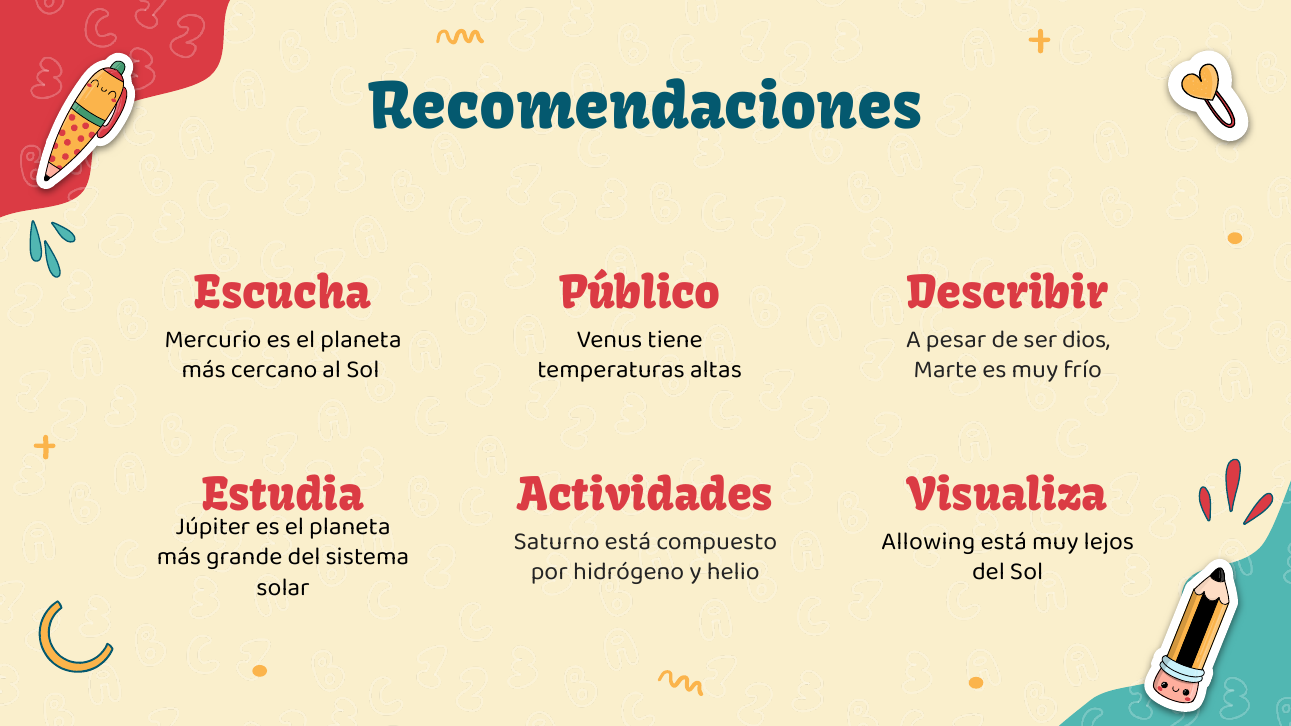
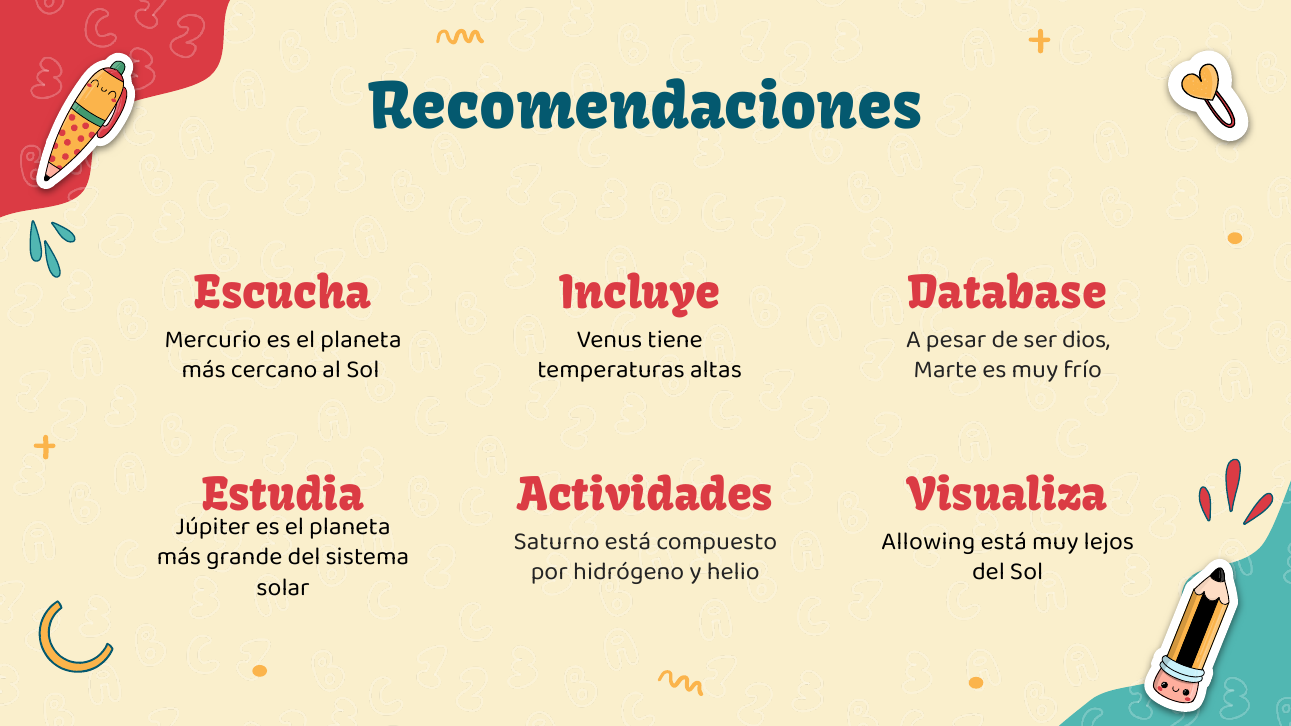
Público: Público -> Incluye
Describir: Describir -> Database
